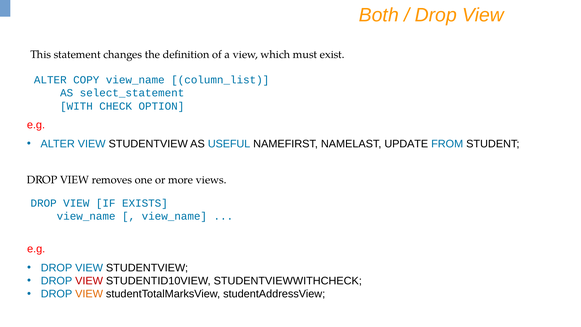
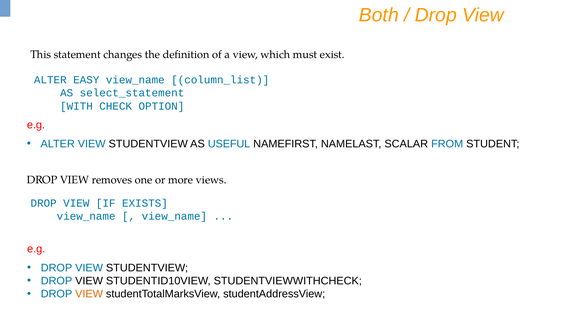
COPY: COPY -> EASY
UPDATE: UPDATE -> SCALAR
VIEW at (89, 281) colour: red -> black
